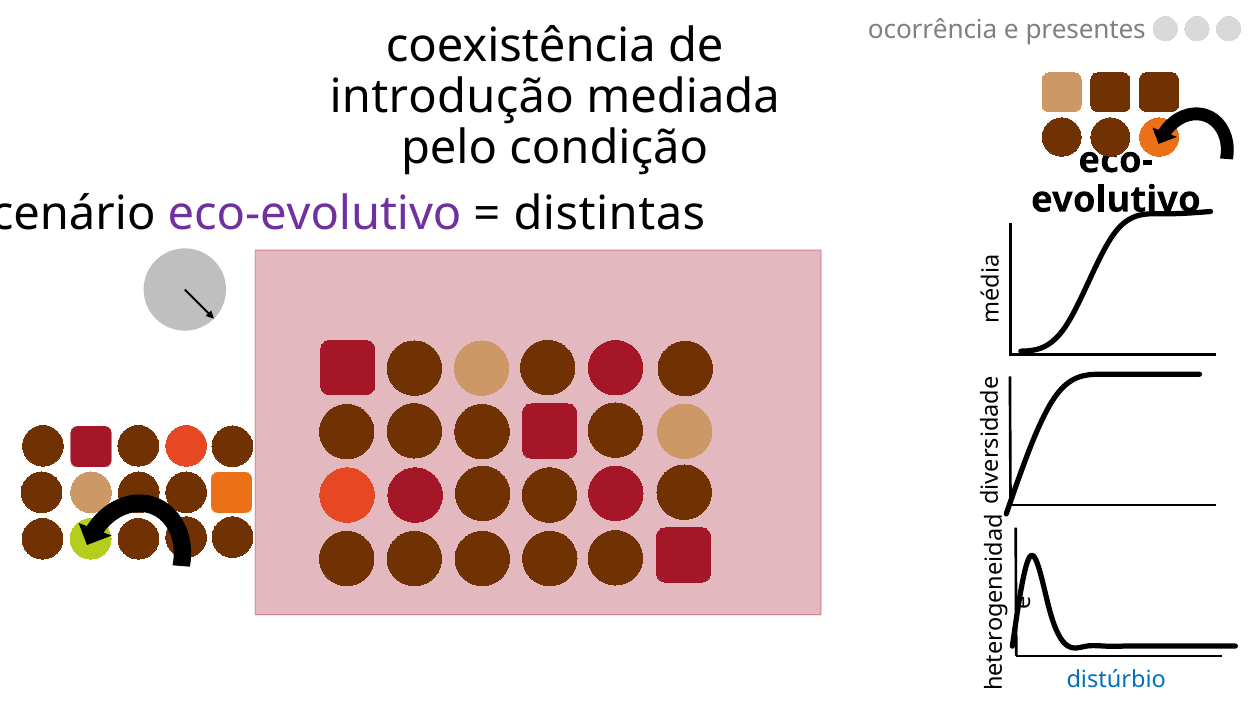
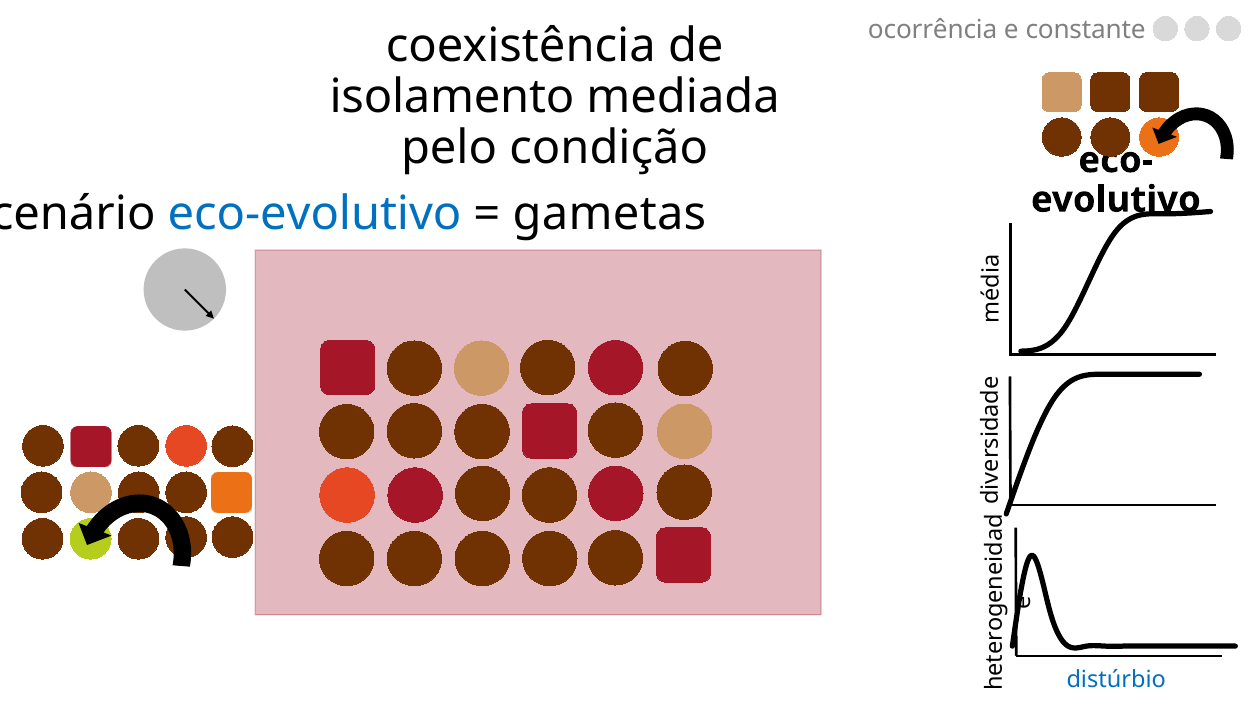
presentes: presentes -> constante
introdução: introdução -> isolamento
eco-evolutivo colour: purple -> blue
distintas: distintas -> gametas
